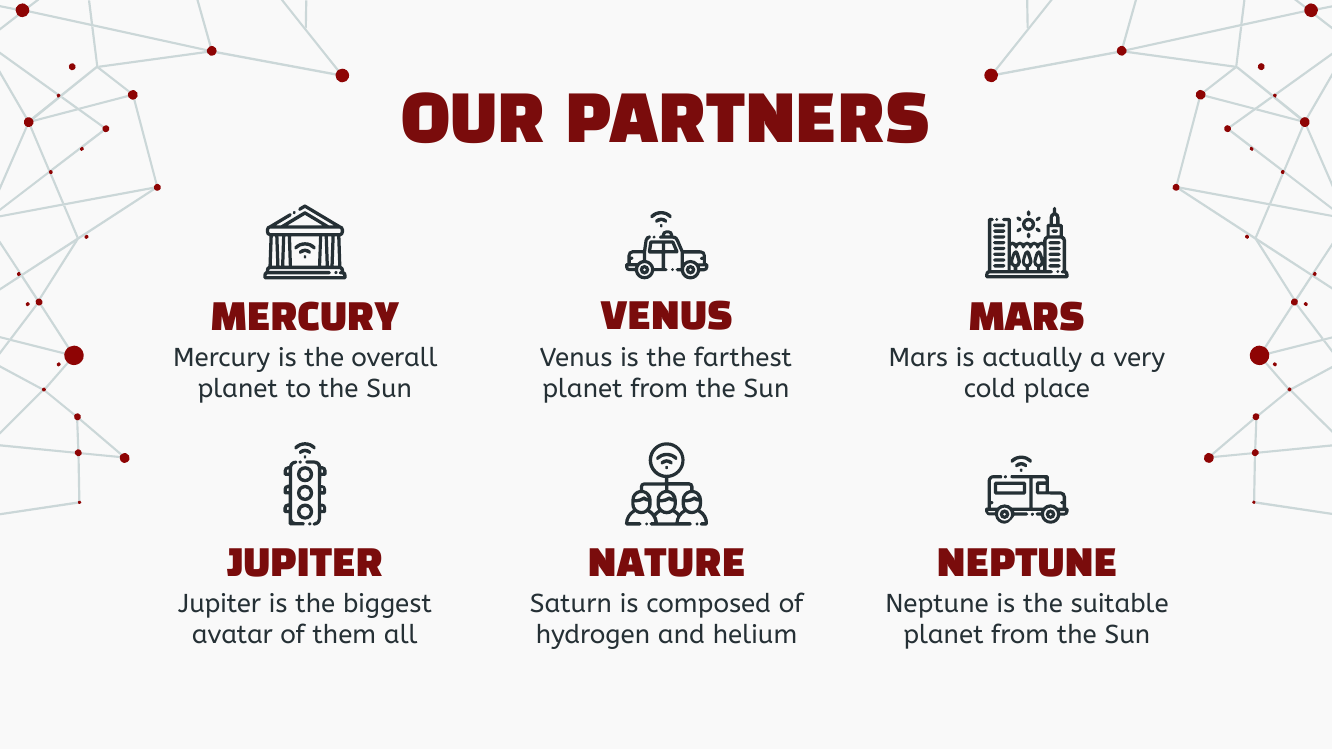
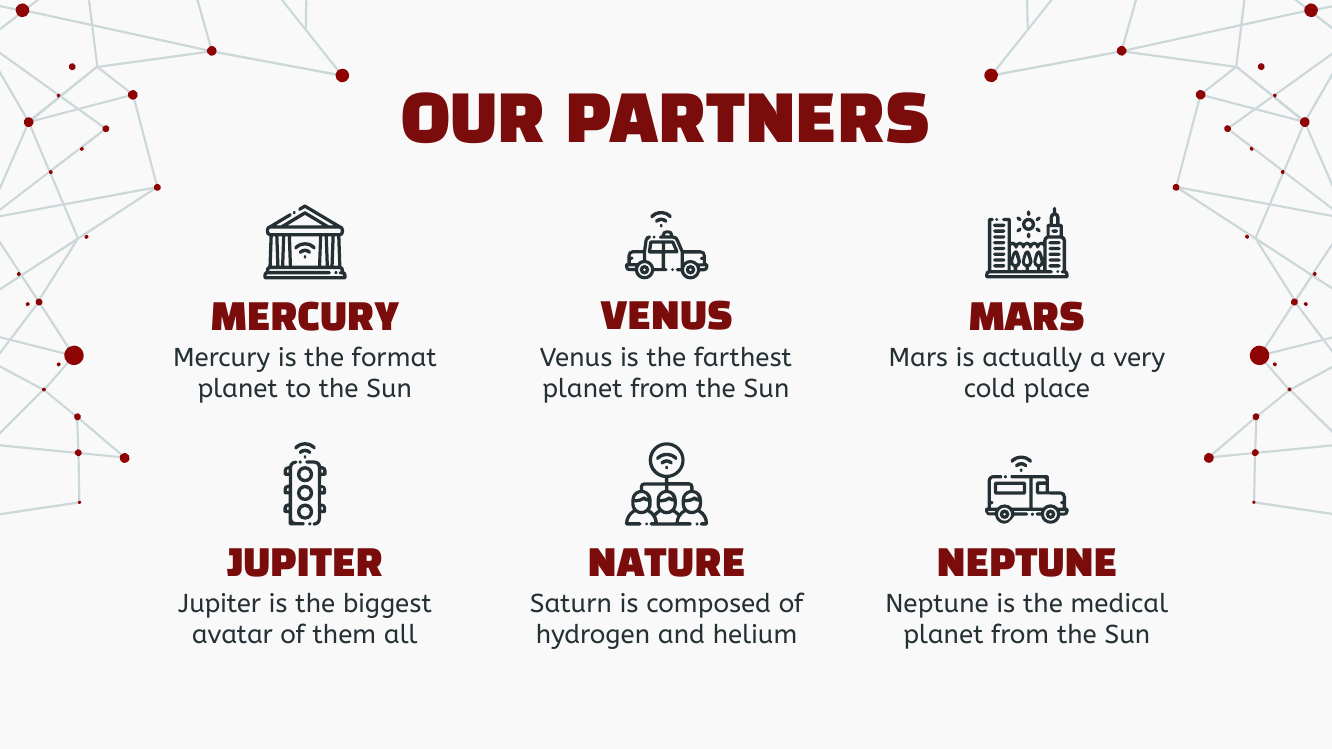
overall: overall -> format
suitable: suitable -> medical
